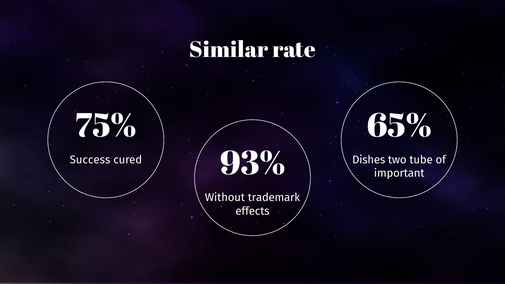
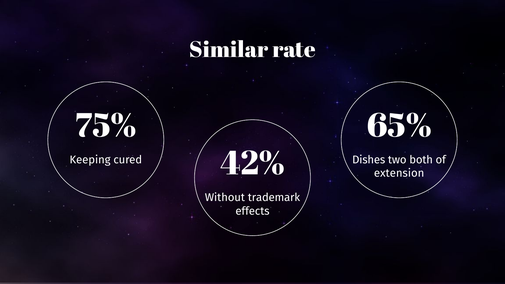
Success: Success -> Keeping
93%: 93% -> 42%
tube: tube -> both
important: important -> extension
